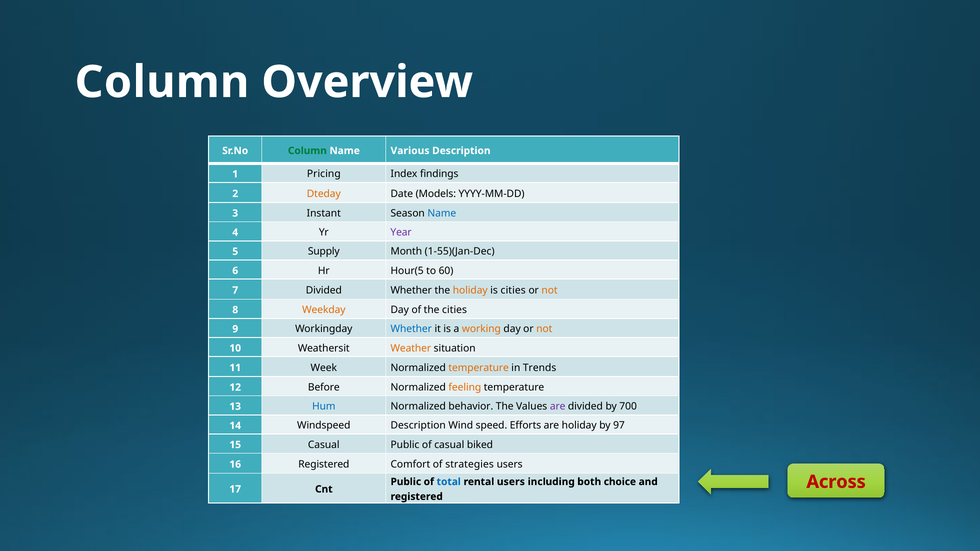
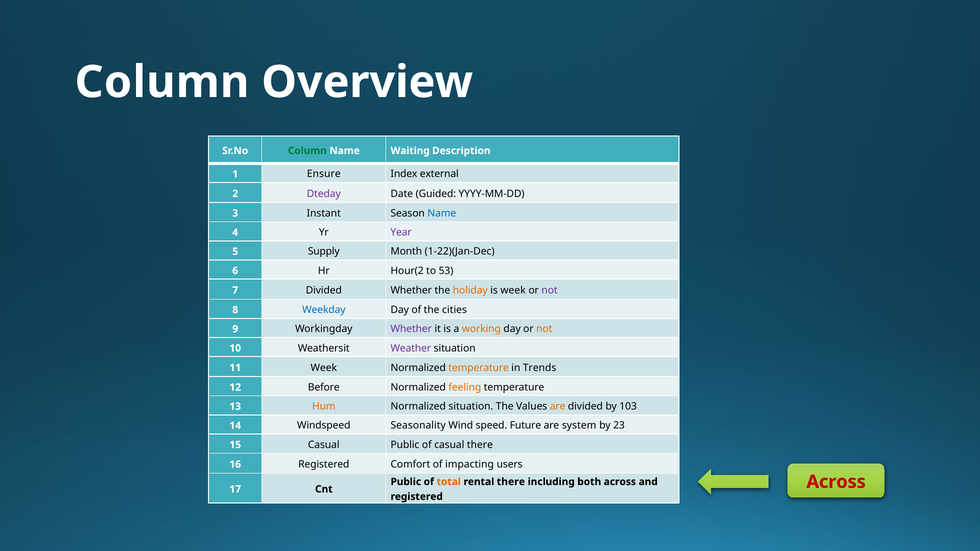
Various: Various -> Waiting
Pricing: Pricing -> Ensure
findings: findings -> external
Dteday colour: orange -> purple
Models: Models -> Guided
1-55)(Jan-Dec: 1-55)(Jan-Dec -> 1-22)(Jan-Dec
Hour(5: Hour(5 -> Hour(2
60: 60 -> 53
is cities: cities -> week
not at (550, 290) colour: orange -> purple
Weekday colour: orange -> blue
Whether at (411, 329) colour: blue -> purple
Weather colour: orange -> purple
Hum colour: blue -> orange
Normalized behavior: behavior -> situation
are at (558, 407) colour: purple -> orange
700: 700 -> 103
Windspeed Description: Description -> Seasonality
Efforts: Efforts -> Future
are holiday: holiday -> system
97: 97 -> 23
casual biked: biked -> there
strategies: strategies -> impacting
total colour: blue -> orange
rental users: users -> there
both choice: choice -> across
